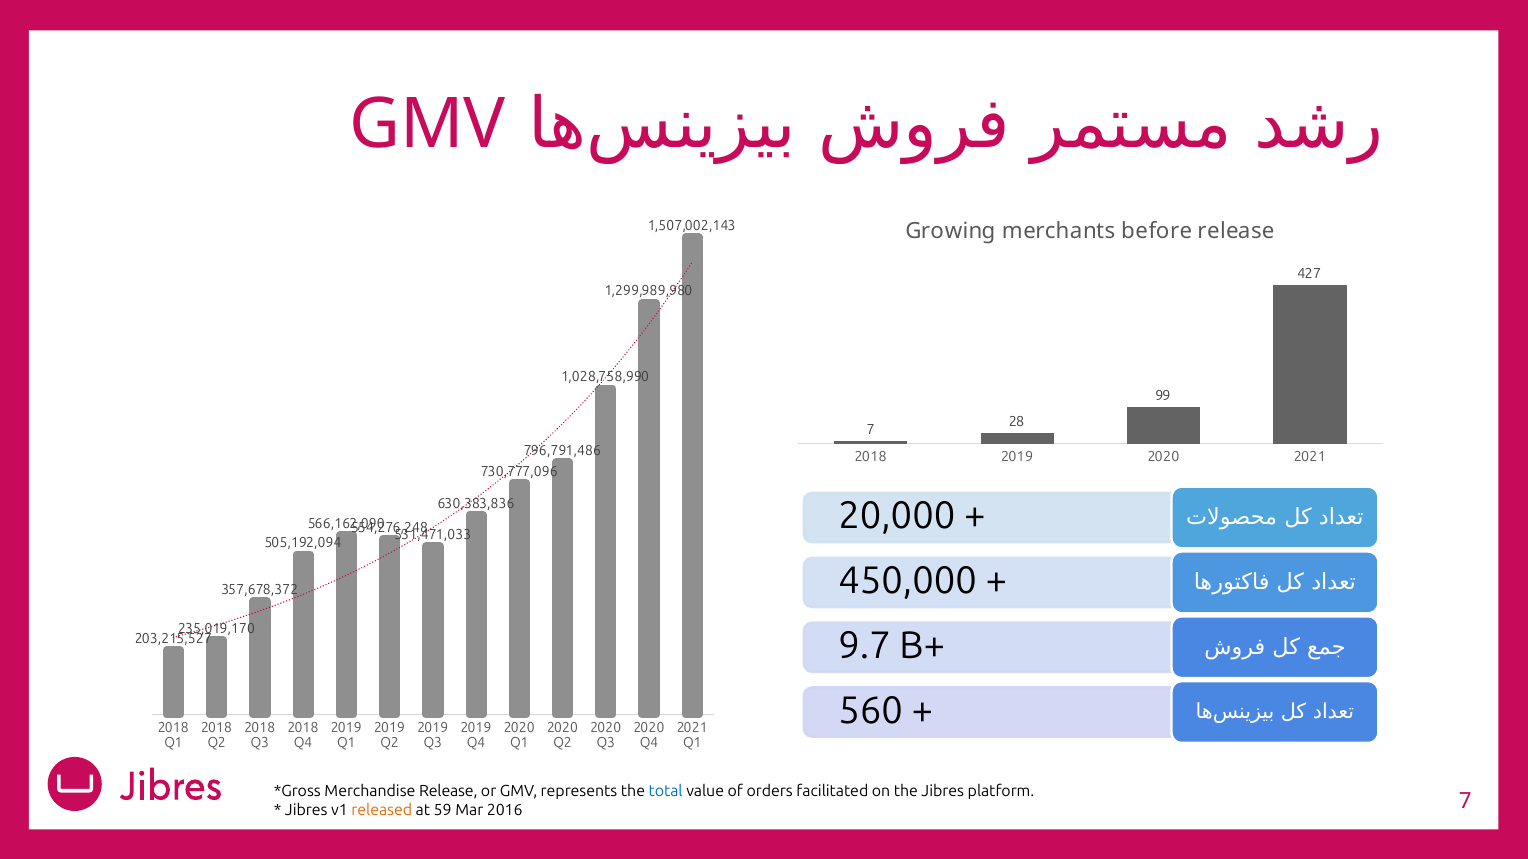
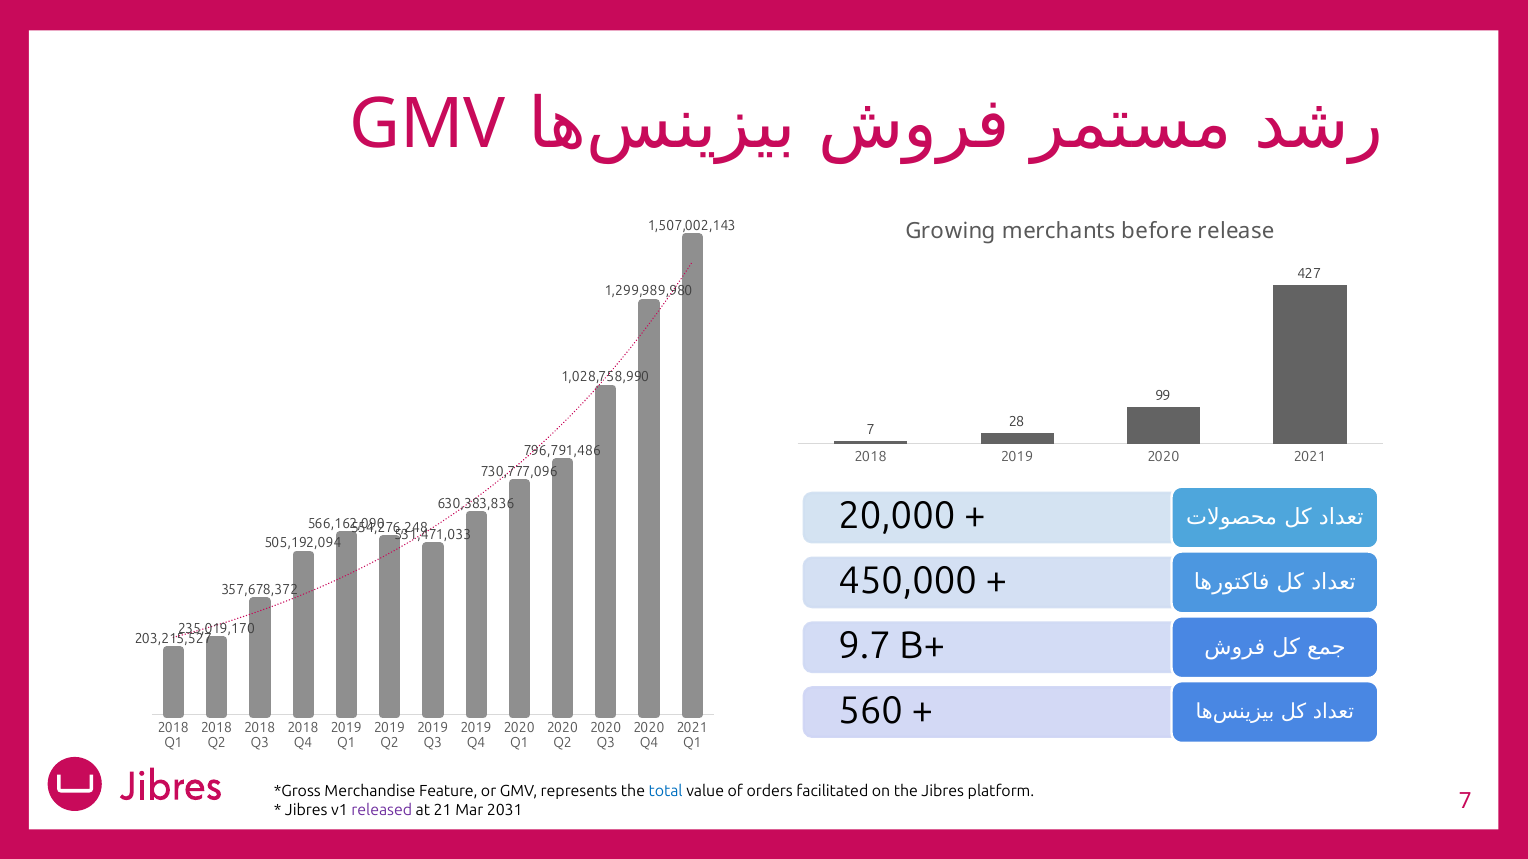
Merchandise Release: Release -> Feature
released colour: orange -> purple
59: 59 -> 21
2016: 2016 -> 2031
